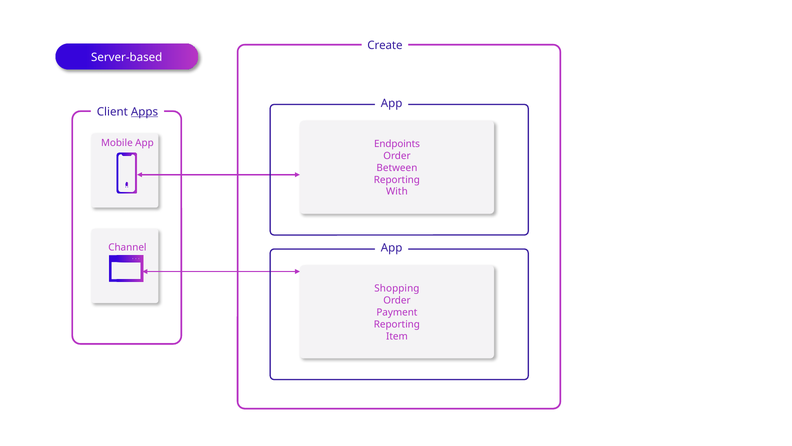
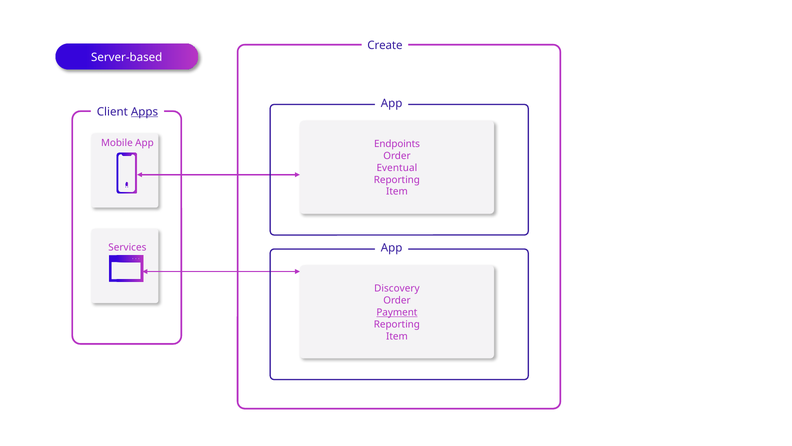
Between: Between -> Eventual
With at (397, 191): With -> Item
Channel: Channel -> Services
Shopping: Shopping -> Discovery
Payment underline: none -> present
